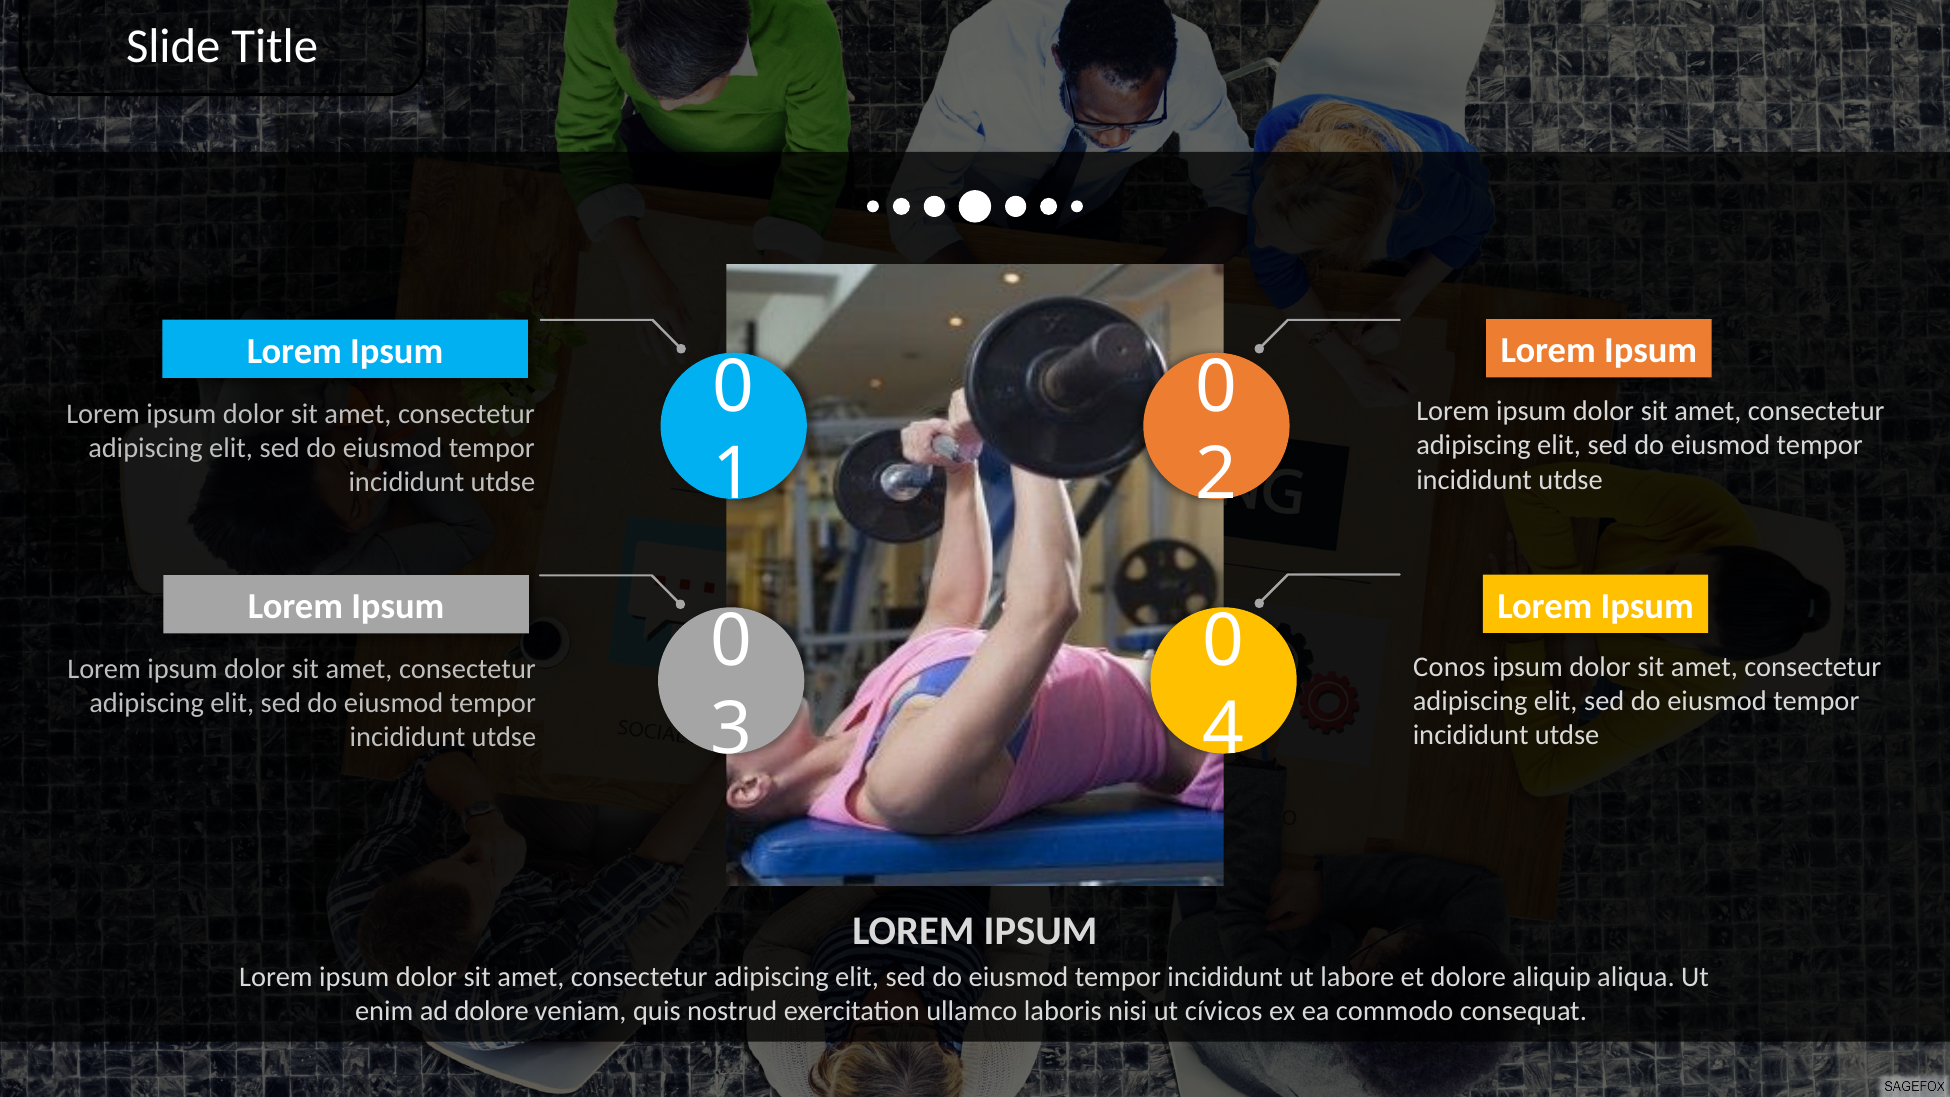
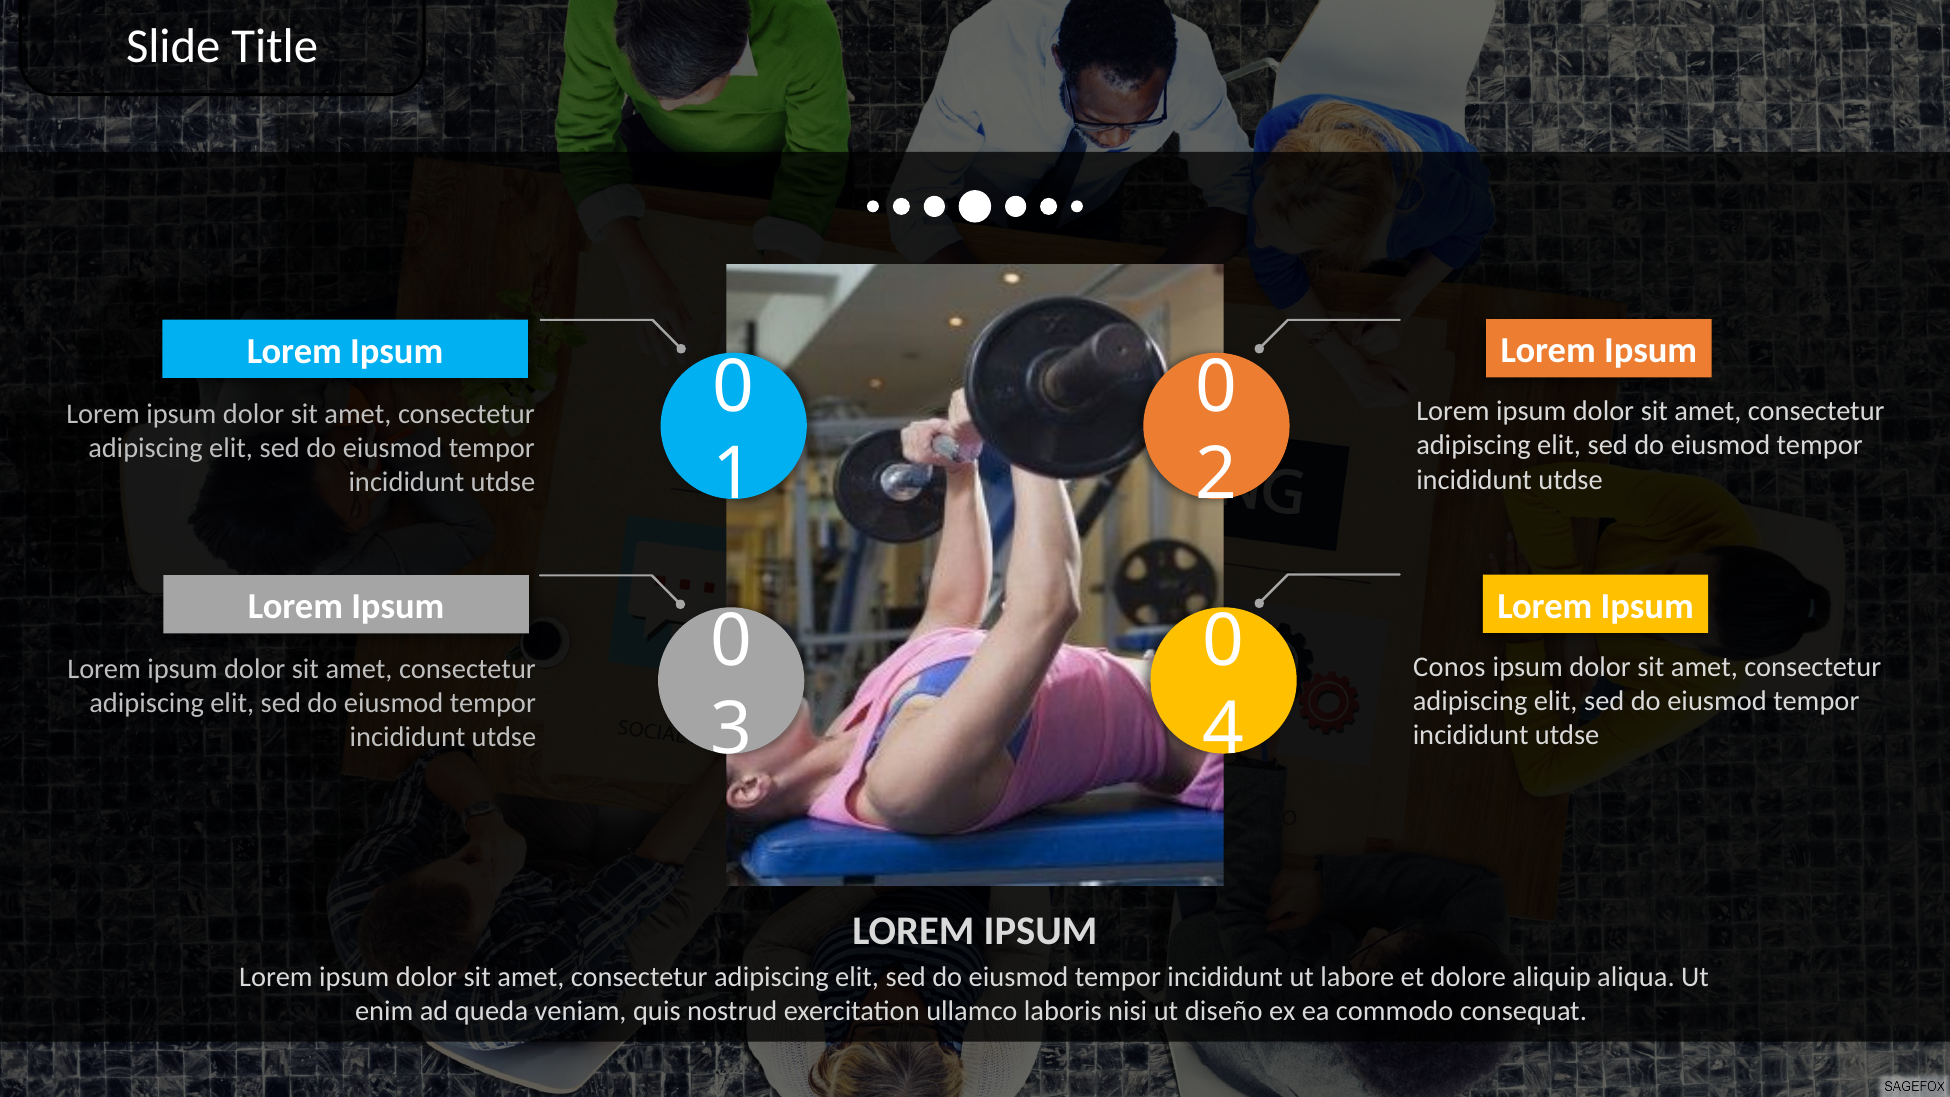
ad dolore: dolore -> queda
cívicos: cívicos -> diseño
